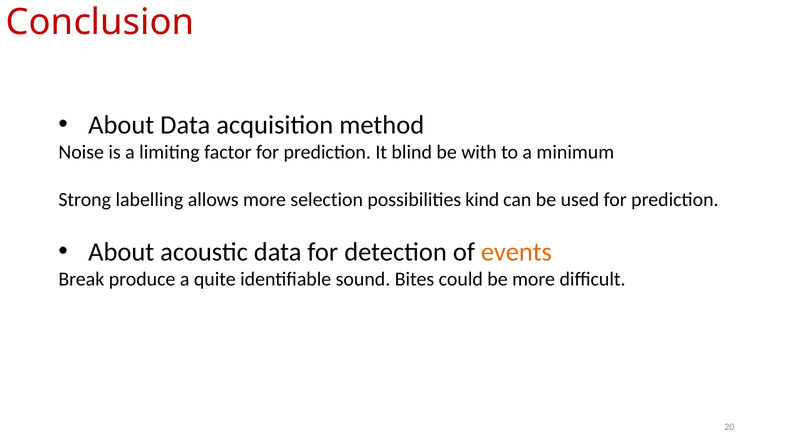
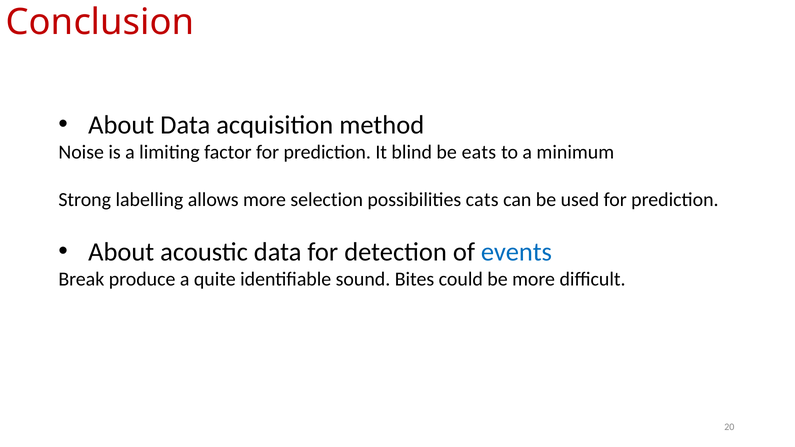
with: with -> eats
kind: kind -> cats
events colour: orange -> blue
